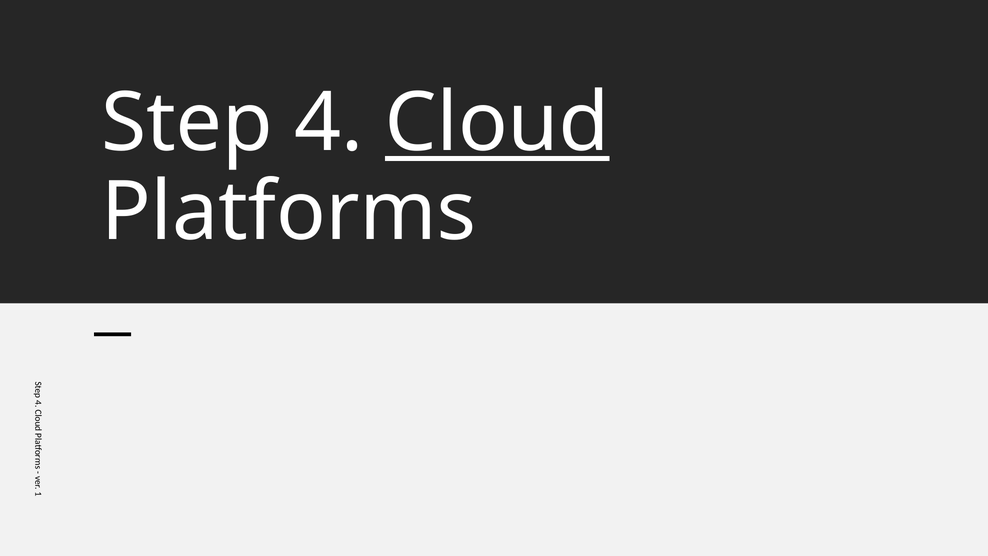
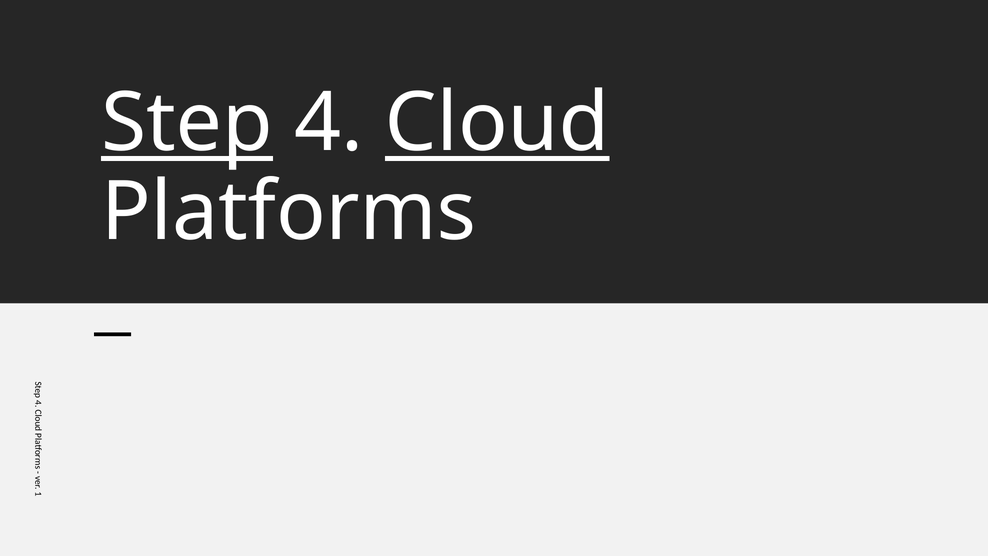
Step underline: none -> present
